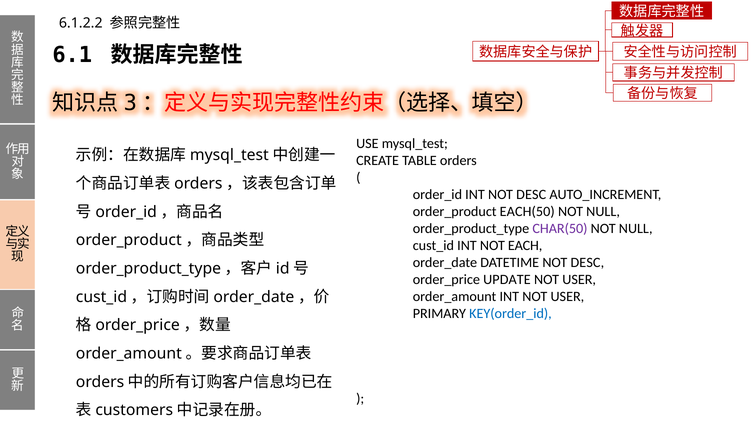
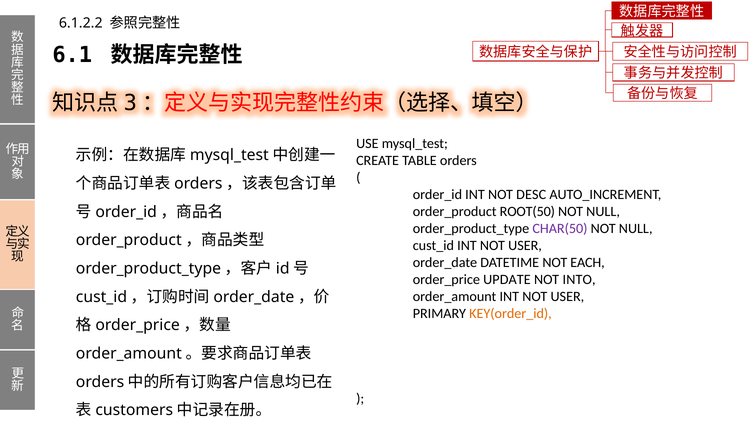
EACH(50: EACH(50 -> ROOT(50
cust_id INT NOT EACH: EACH -> USER
DATETIME NOT DESC: DESC -> EACH
USER at (579, 280): USER -> INTO
KEY(order_id colour: blue -> orange
